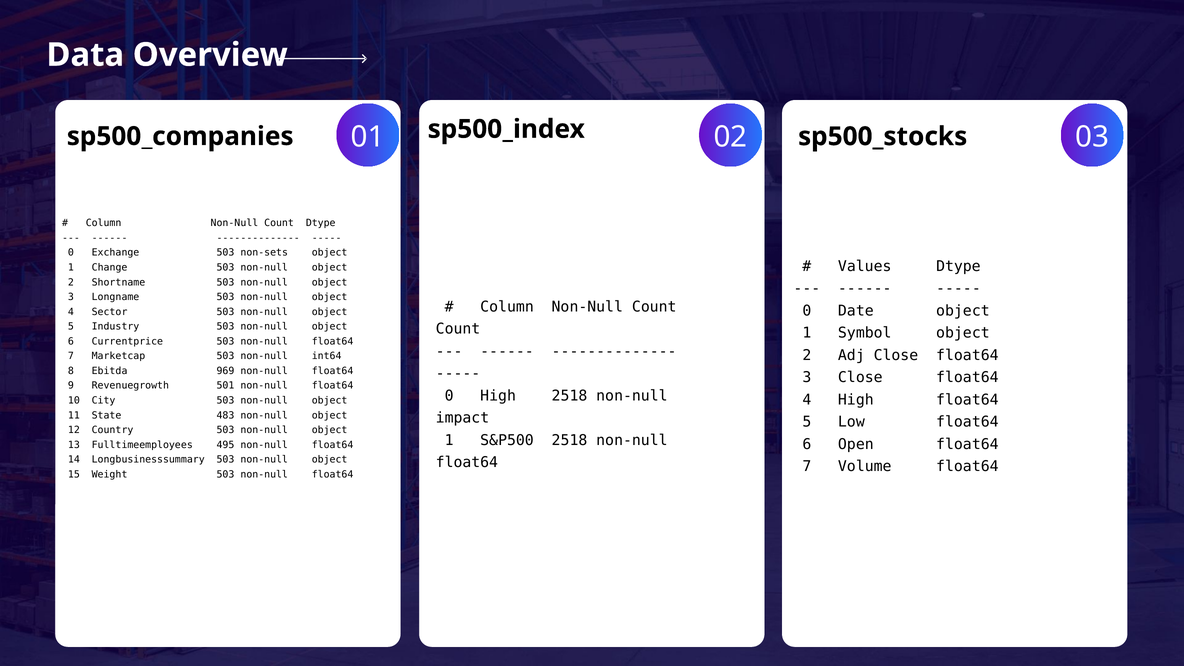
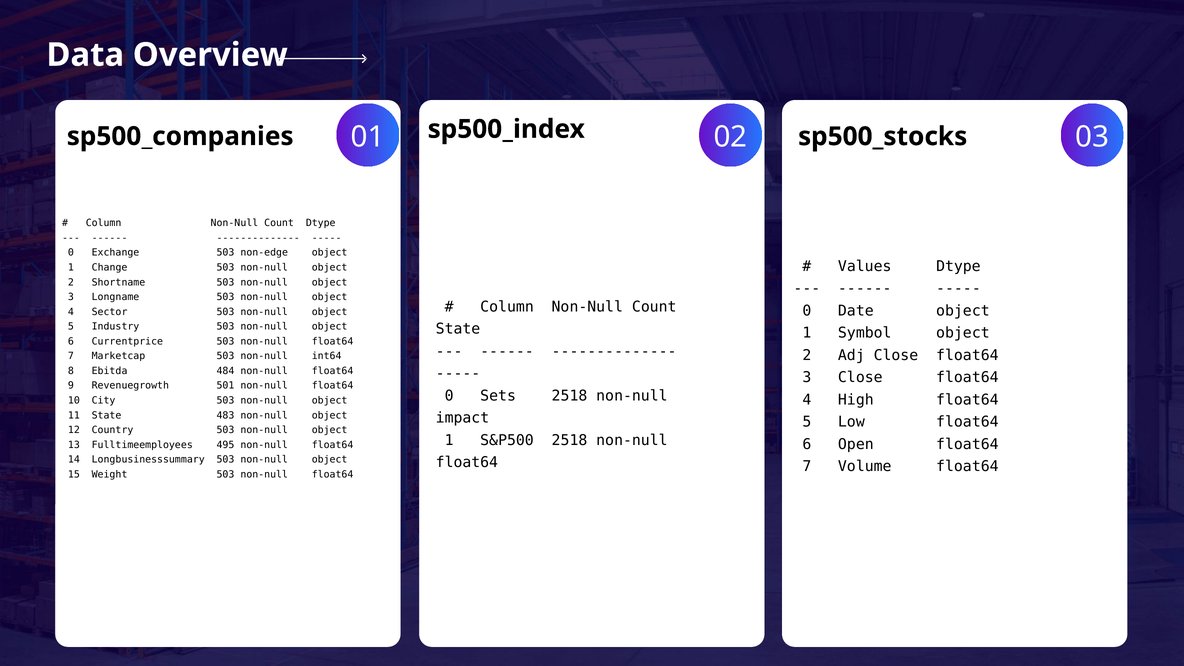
non-sets: non-sets -> non-edge
Count at (458, 329): Count -> State
969: 969 -> 484
0 High: High -> Sets
